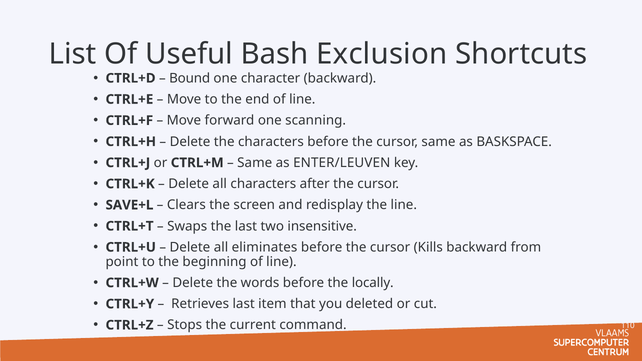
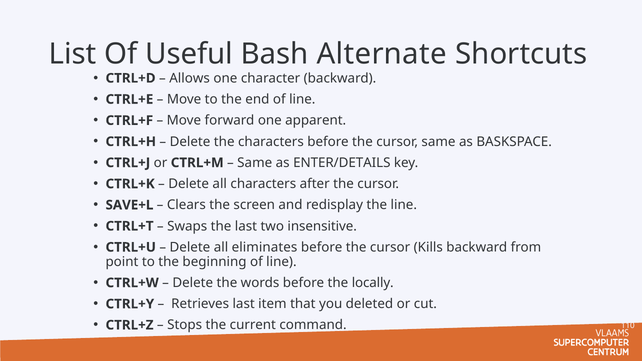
Exclusion: Exclusion -> Alternate
Bound: Bound -> Allows
scanning: scanning -> apparent
ENTER/LEUVEN: ENTER/LEUVEN -> ENTER/DETAILS
